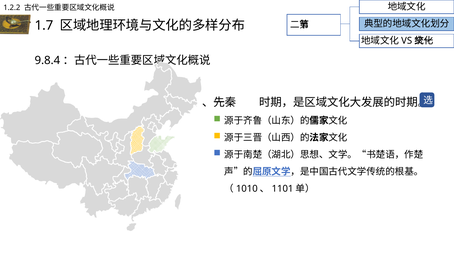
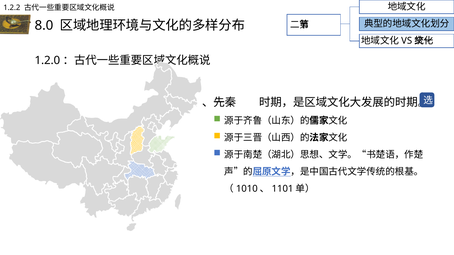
1.7: 1.7 -> 8.0
9.8.4: 9.8.4 -> 1.2.0
